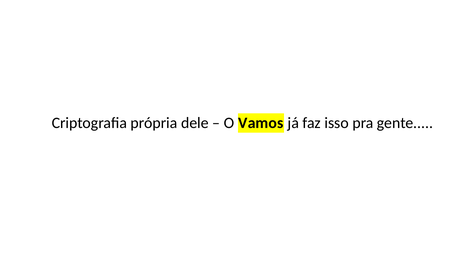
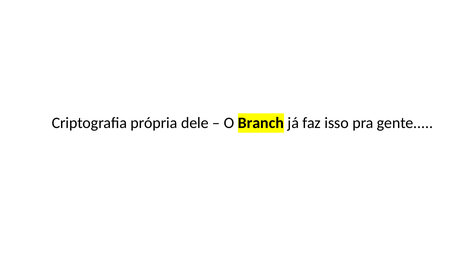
Vamos: Vamos -> Branch
